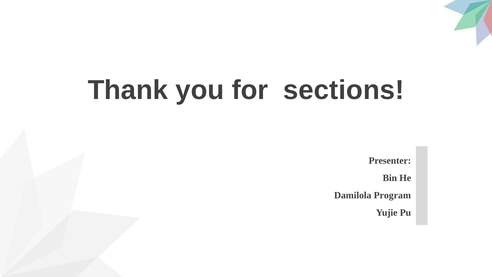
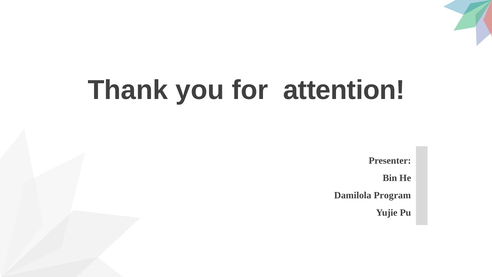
sections: sections -> attention
